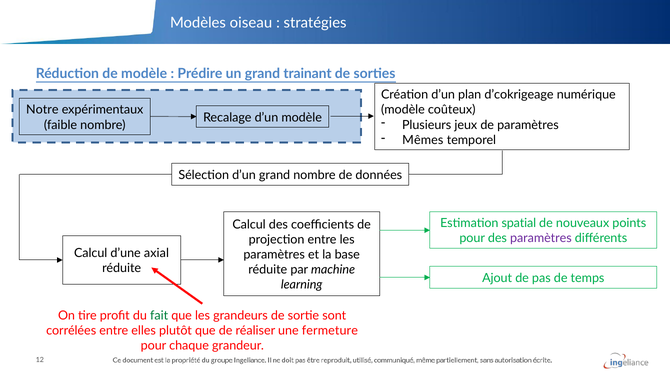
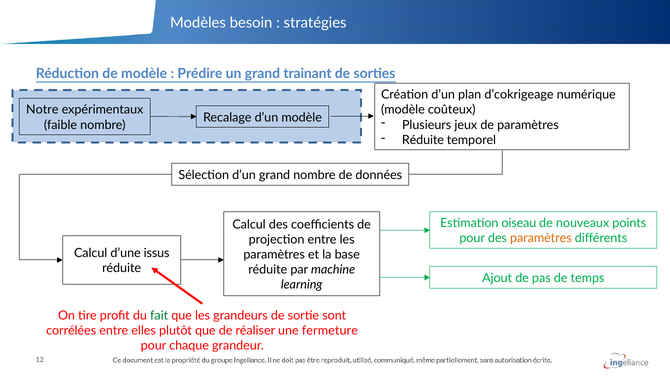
oiseau: oiseau -> besoin
Mêmes at (423, 140): Mêmes -> Réduite
spatial: spatial -> oiseau
paramètres at (541, 238) colour: purple -> orange
axial: axial -> issus
